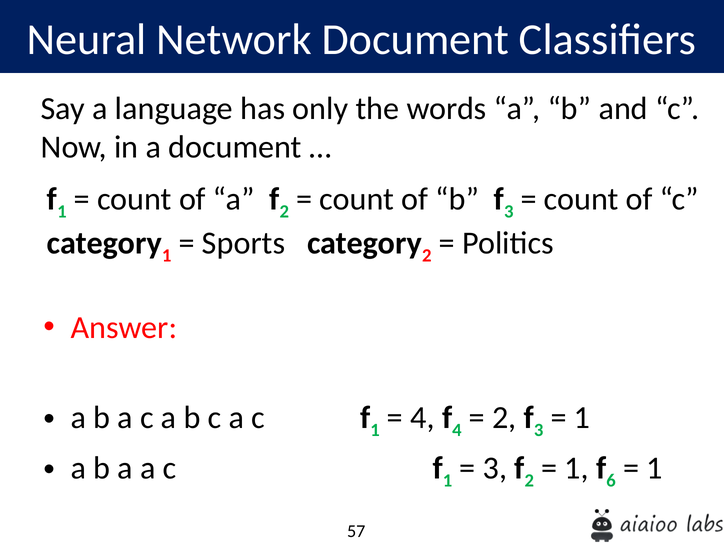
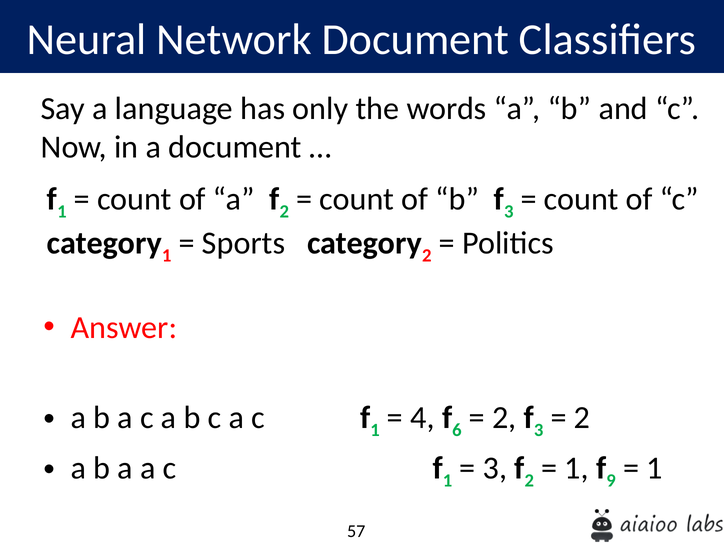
4 at (457, 430): 4 -> 6
1 at (582, 418): 1 -> 2
6: 6 -> 9
